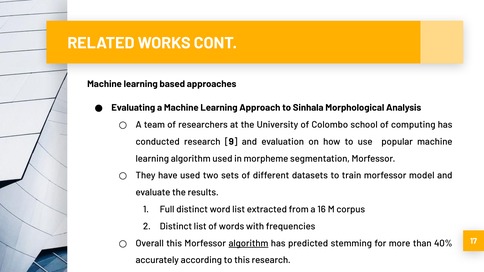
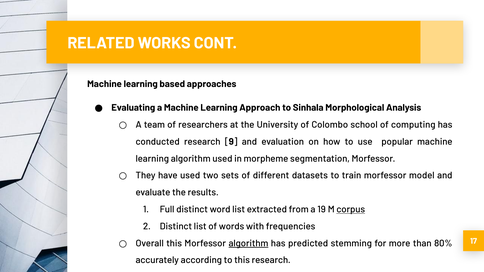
16: 16 -> 19
corpus underline: none -> present
40%: 40% -> 80%
